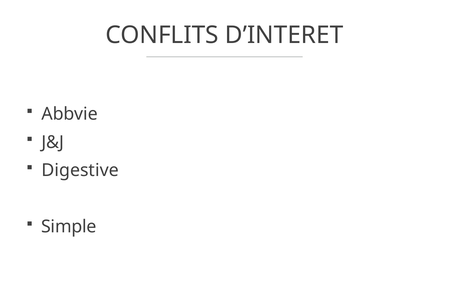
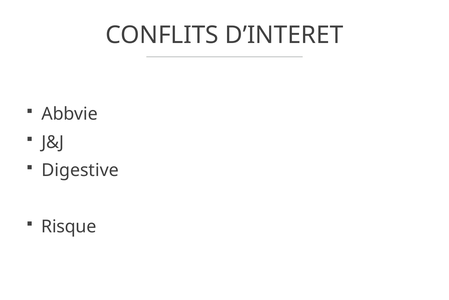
Simple: Simple -> Risque
